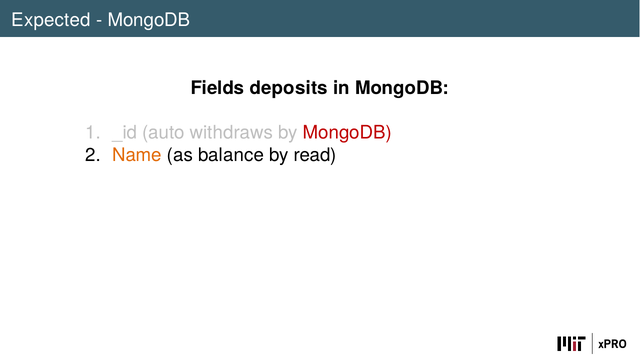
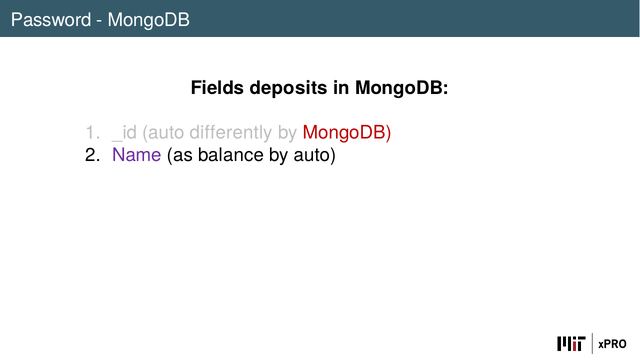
Expected: Expected -> Password
withdraws: withdraws -> differently
Name colour: orange -> purple
by read: read -> auto
